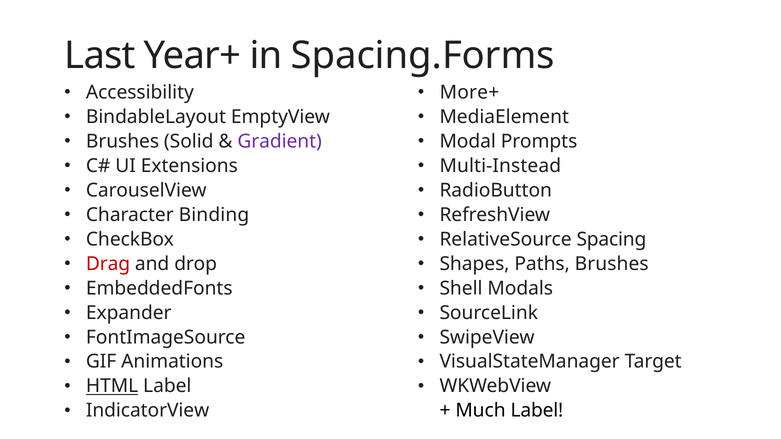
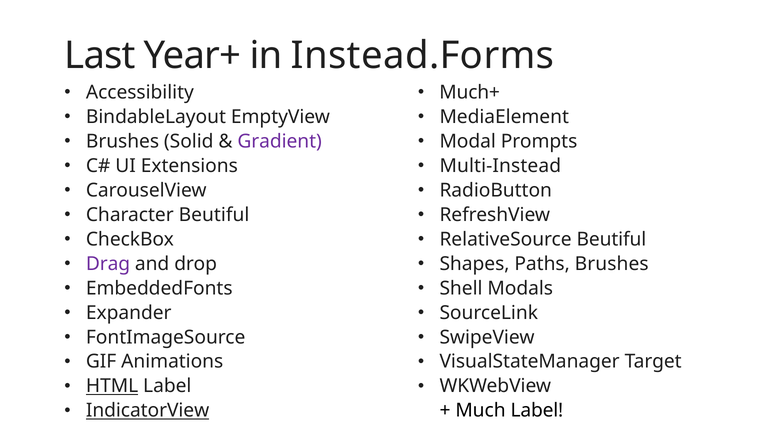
Spacing.Forms: Spacing.Forms -> Instead.Forms
More+: More+ -> Much+
Character Binding: Binding -> Beutiful
RelativeSource Spacing: Spacing -> Beutiful
Drag colour: red -> purple
IndicatorView underline: none -> present
